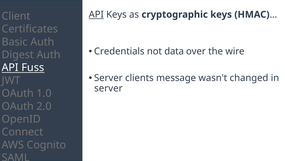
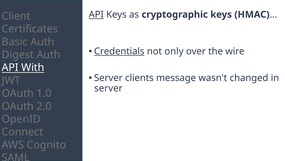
Credentials underline: none -> present
data: data -> only
Fuss: Fuss -> With
